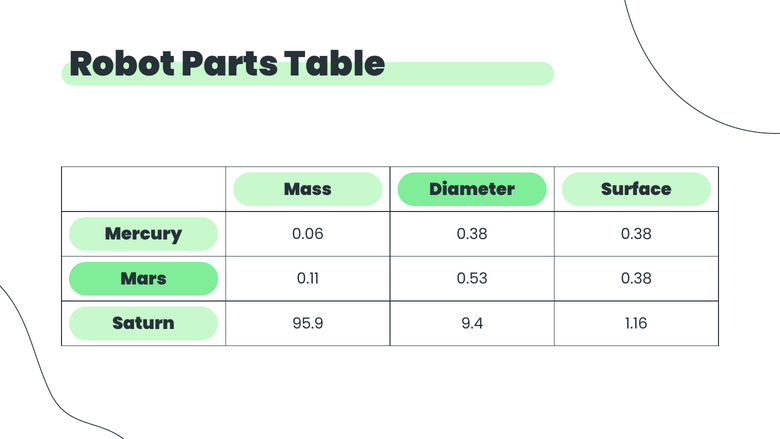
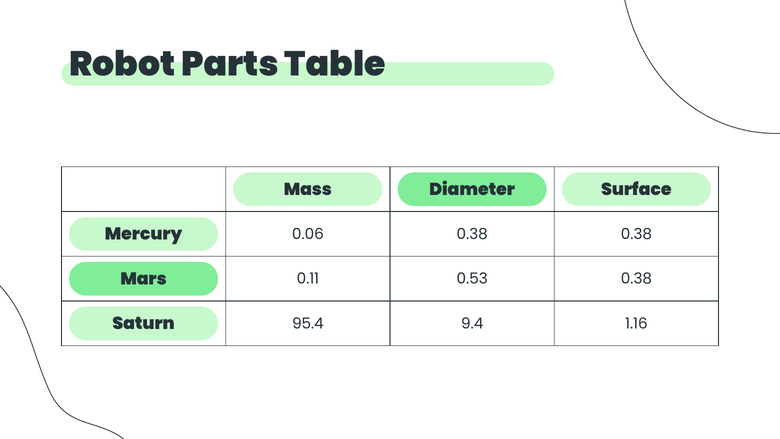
95.9: 95.9 -> 95.4
